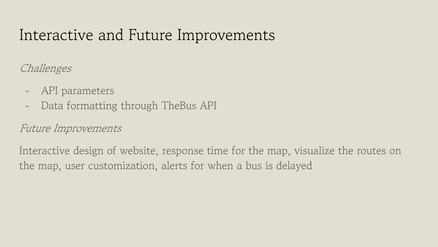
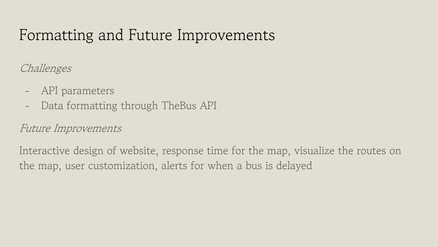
Interactive at (56, 36): Interactive -> Formatting
